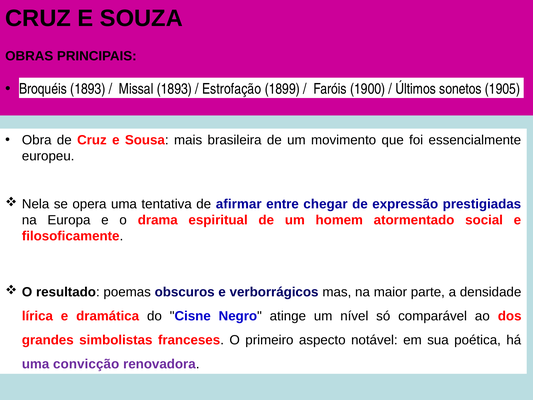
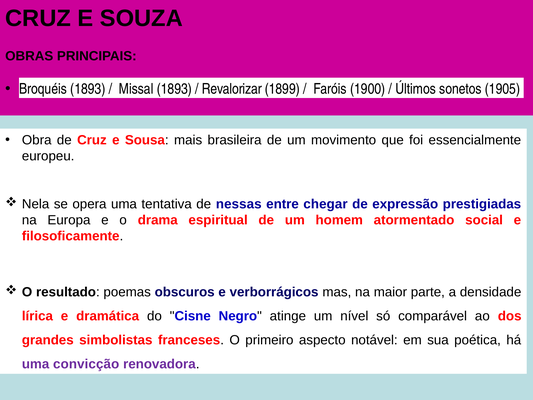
Estrofação: Estrofação -> Revalorizar
afirmar: afirmar -> nessas
